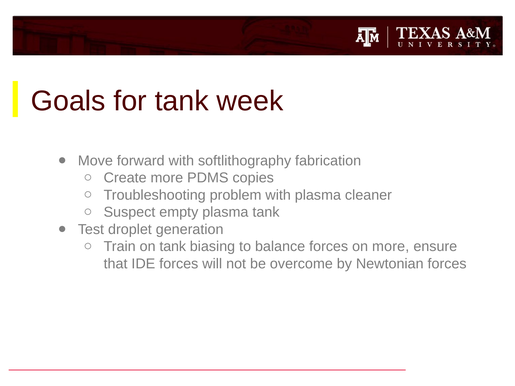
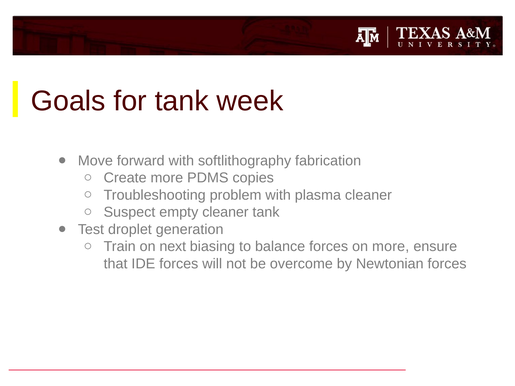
empty plasma: plasma -> cleaner
on tank: tank -> next
